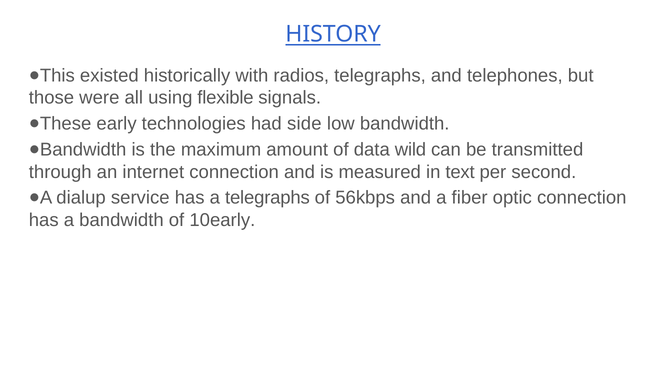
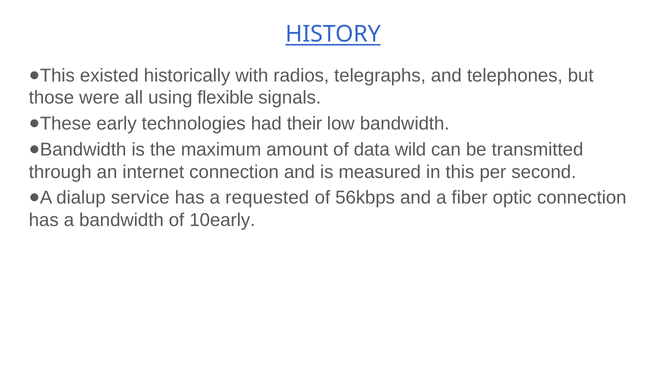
side: side -> their
text: text -> this
a telegraphs: telegraphs -> requested
